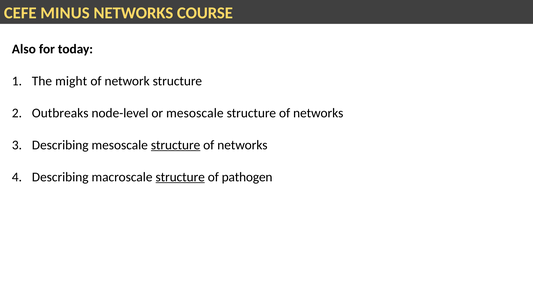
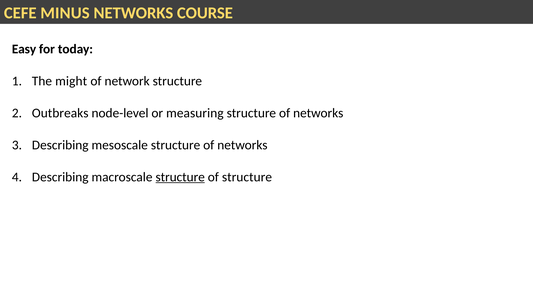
Also: Also -> Easy
or mesoscale: mesoscale -> measuring
structure at (176, 145) underline: present -> none
of pathogen: pathogen -> structure
